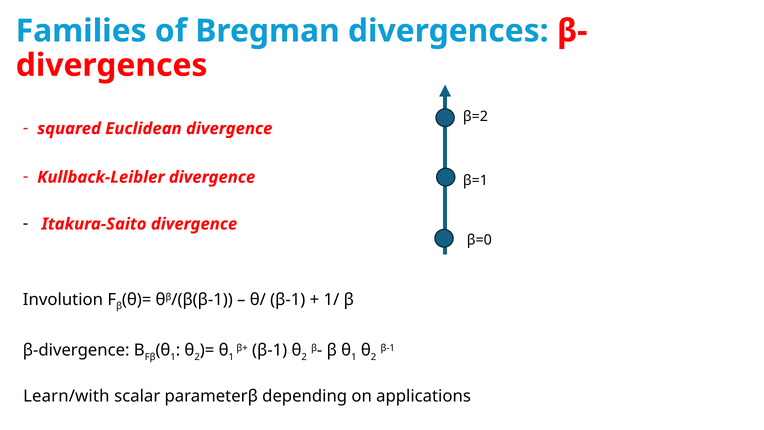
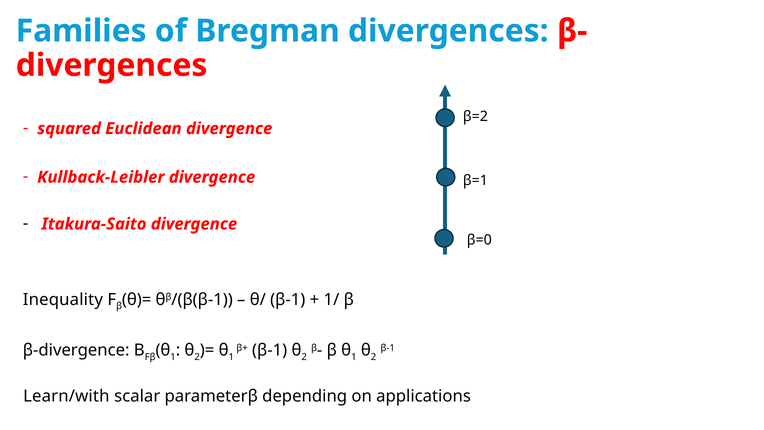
Involution: Involution -> Inequality
